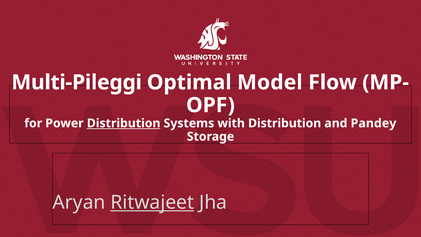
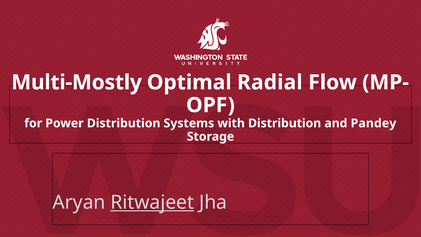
Multi-Pileggi: Multi-Pileggi -> Multi-Mostly
Model: Model -> Radial
Distribution at (124, 123) underline: present -> none
